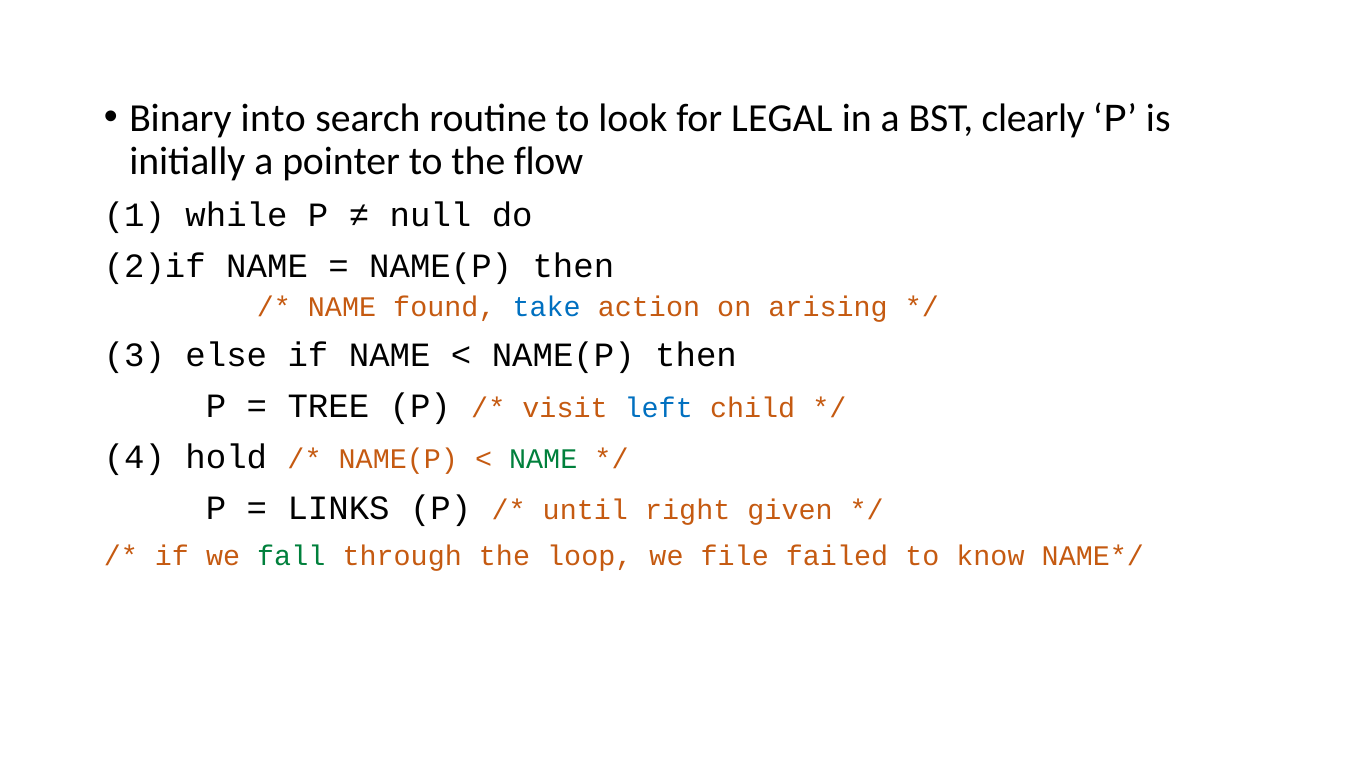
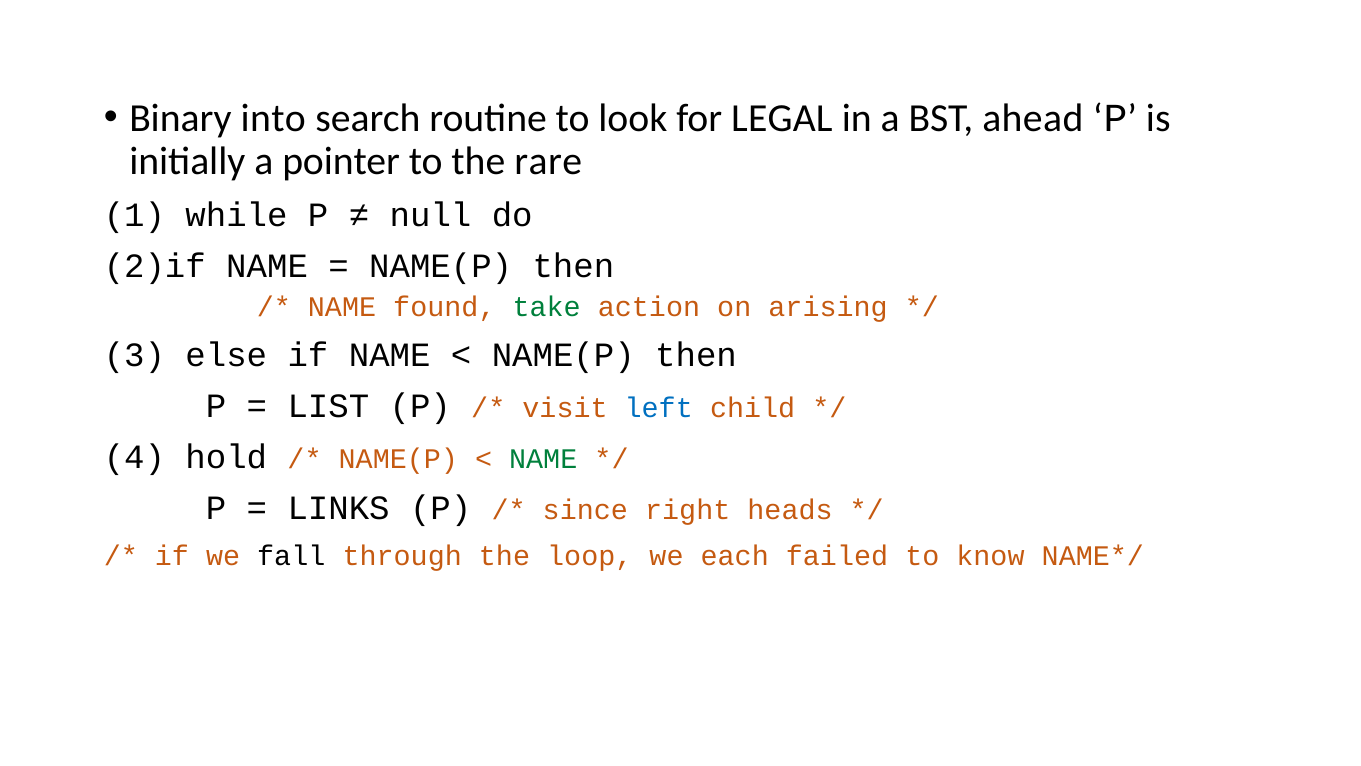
clearly: clearly -> ahead
flow: flow -> rare
take colour: blue -> green
TREE: TREE -> LIST
until: until -> since
given: given -> heads
fall colour: green -> black
file: file -> each
